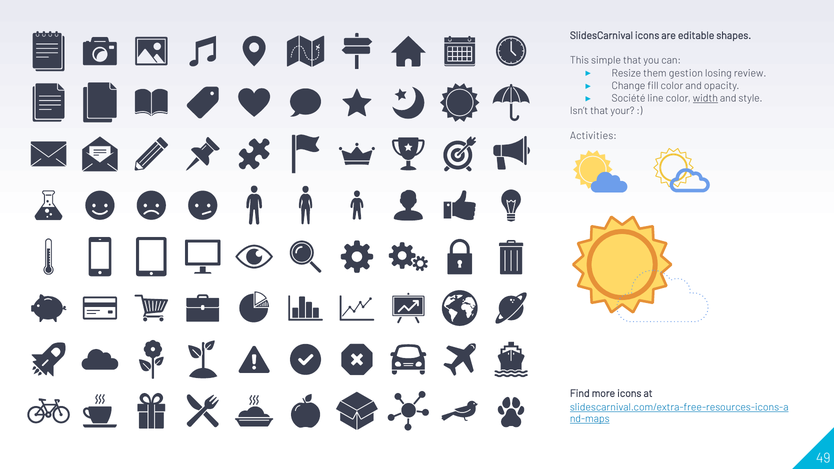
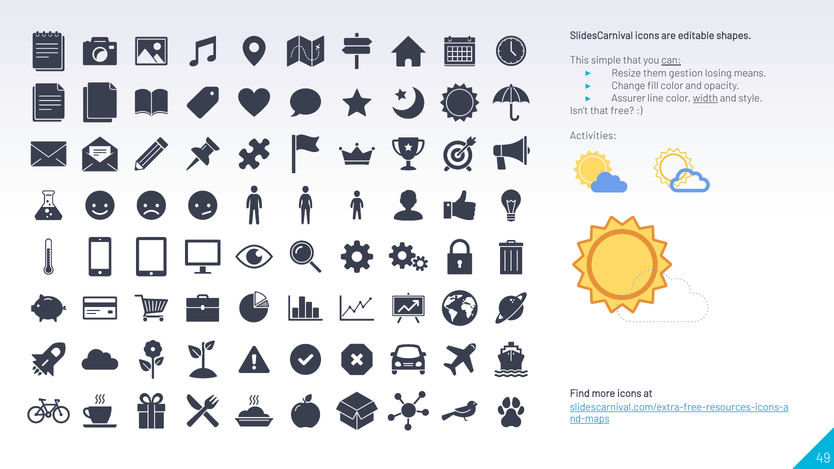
can underline: none -> present
review: review -> means
Société: Société -> Assurer
your: your -> free
